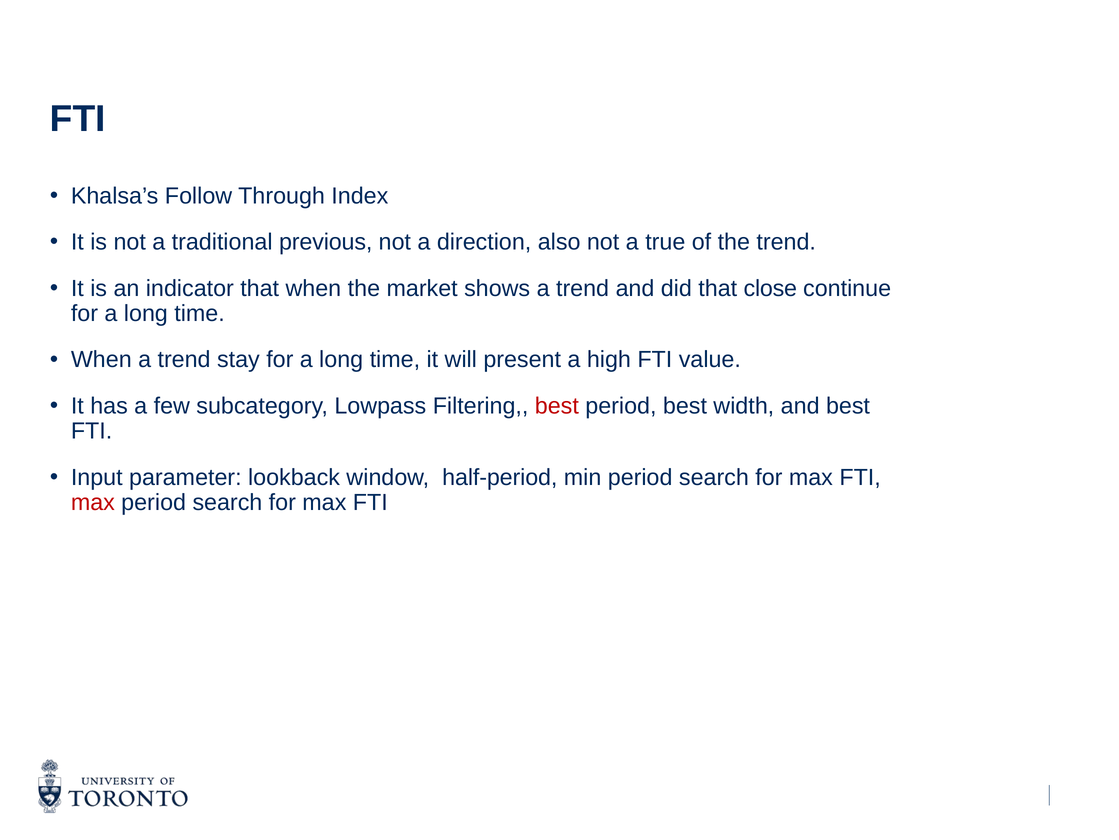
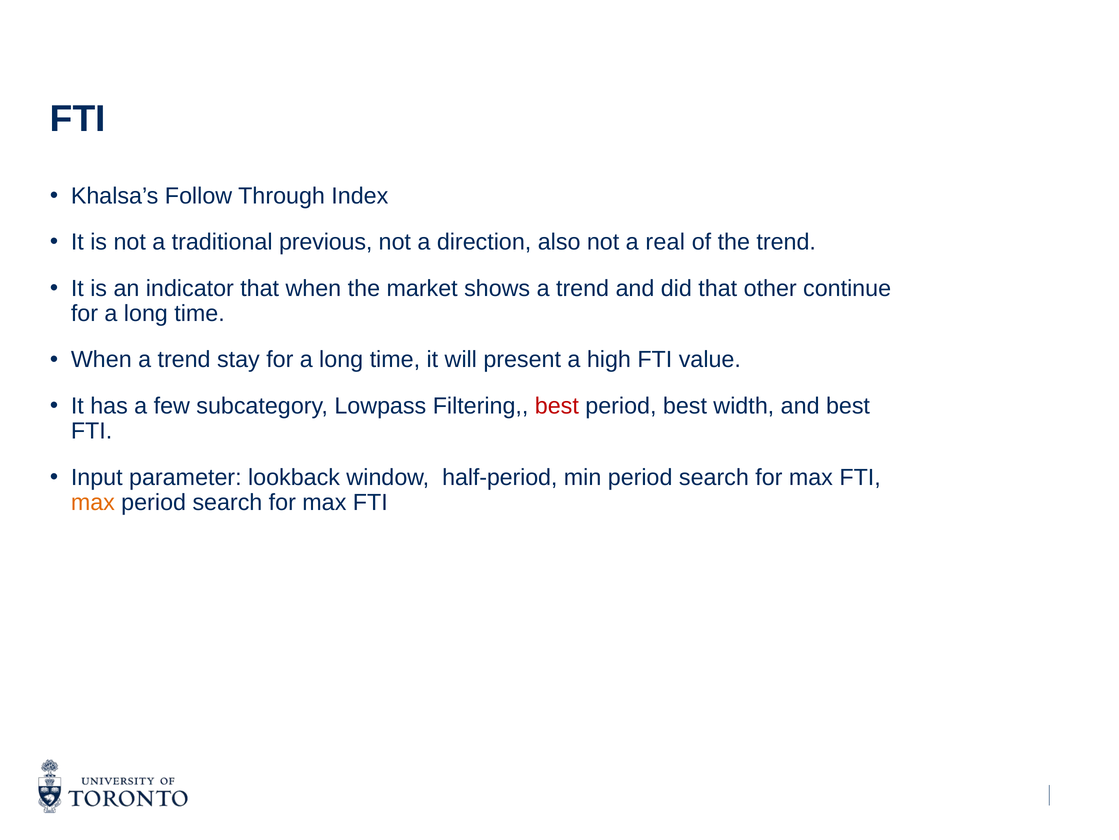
true: true -> real
close: close -> other
max at (93, 502) colour: red -> orange
